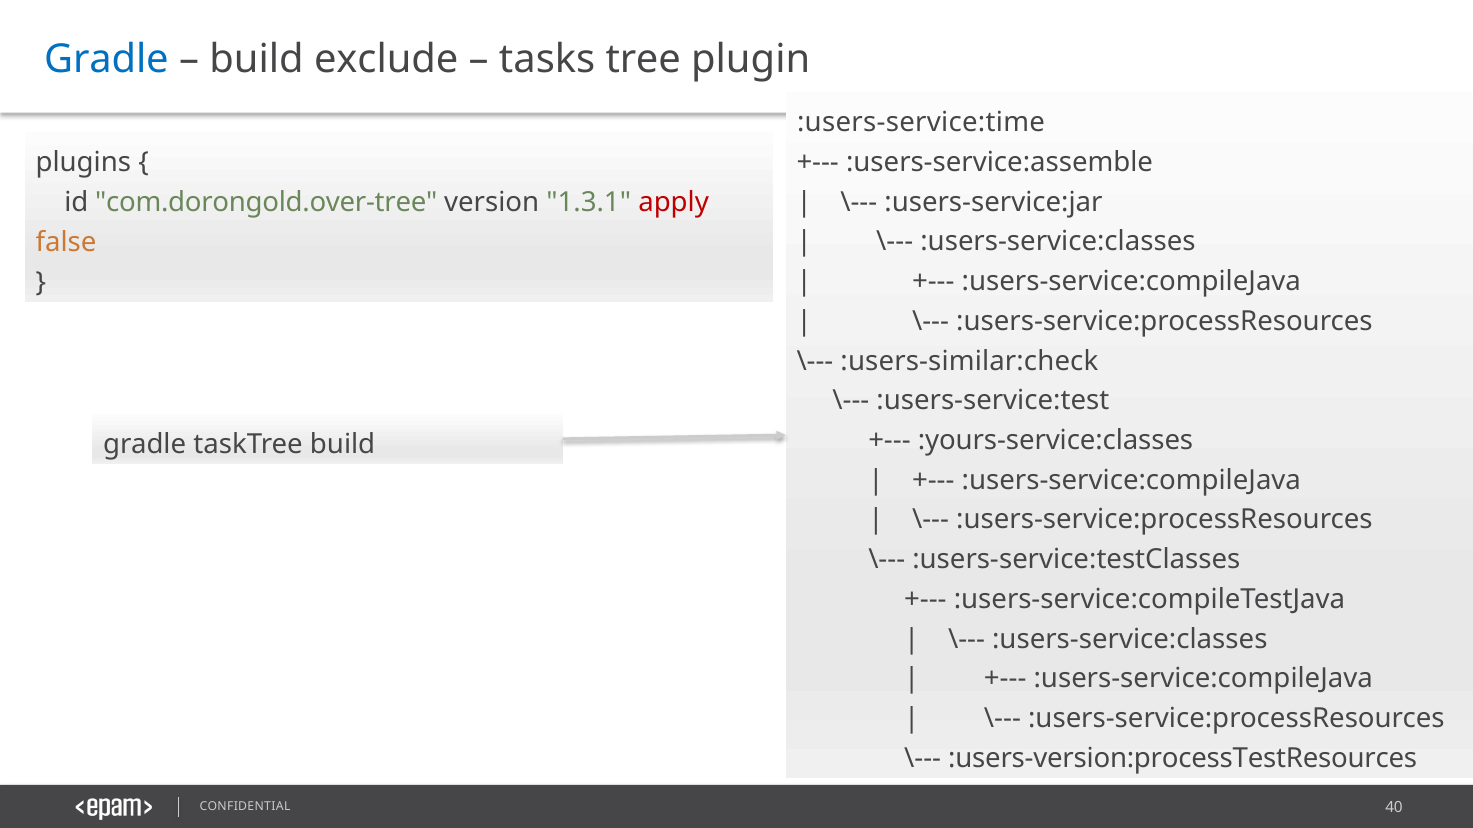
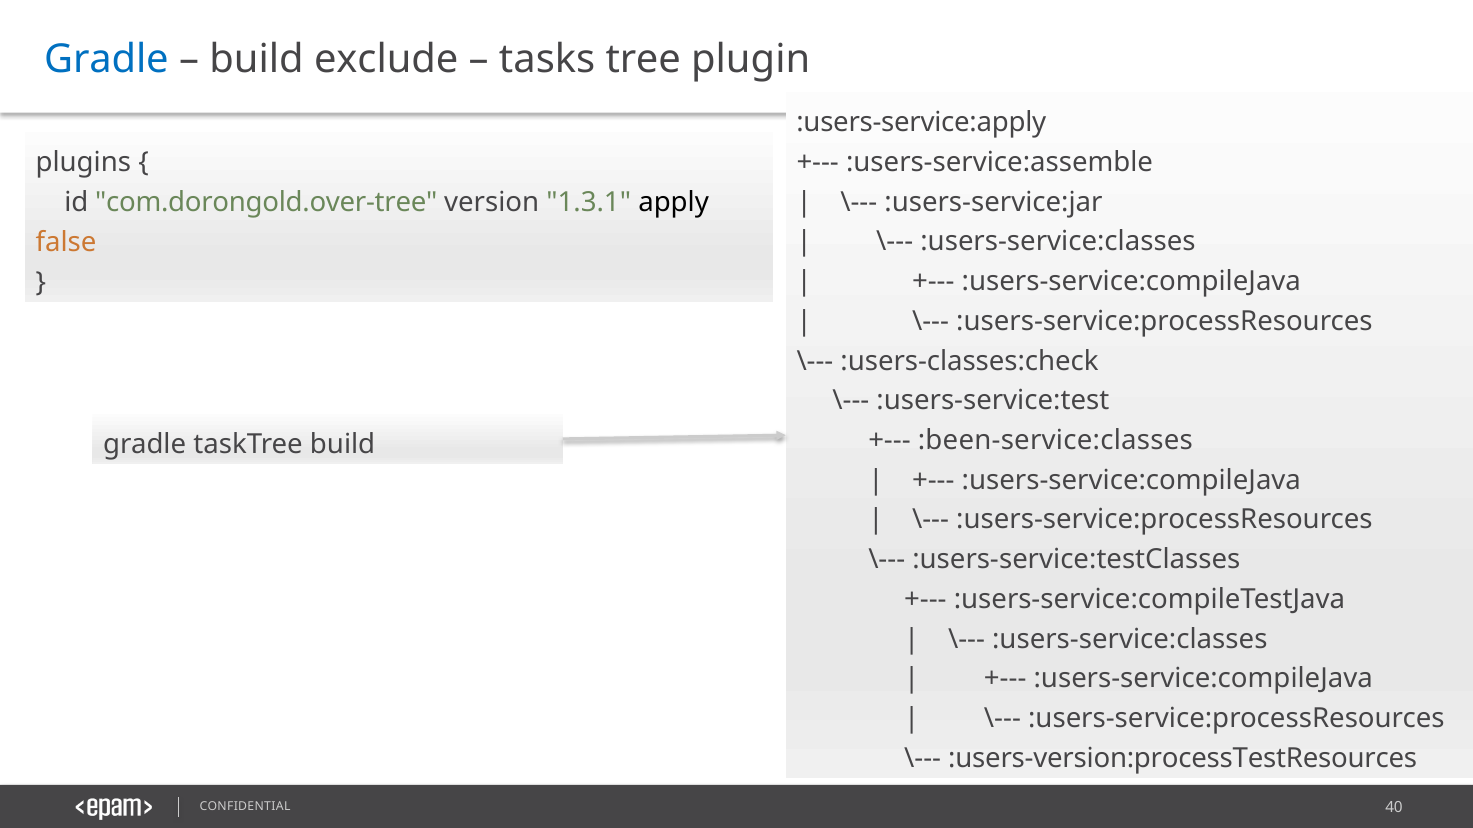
:users-service:time: :users-service:time -> :users-service:apply
apply colour: red -> black
:users-similar:check: :users-similar:check -> :users-classes:check
:yours-service:classes: :yours-service:classes -> :been-service:classes
